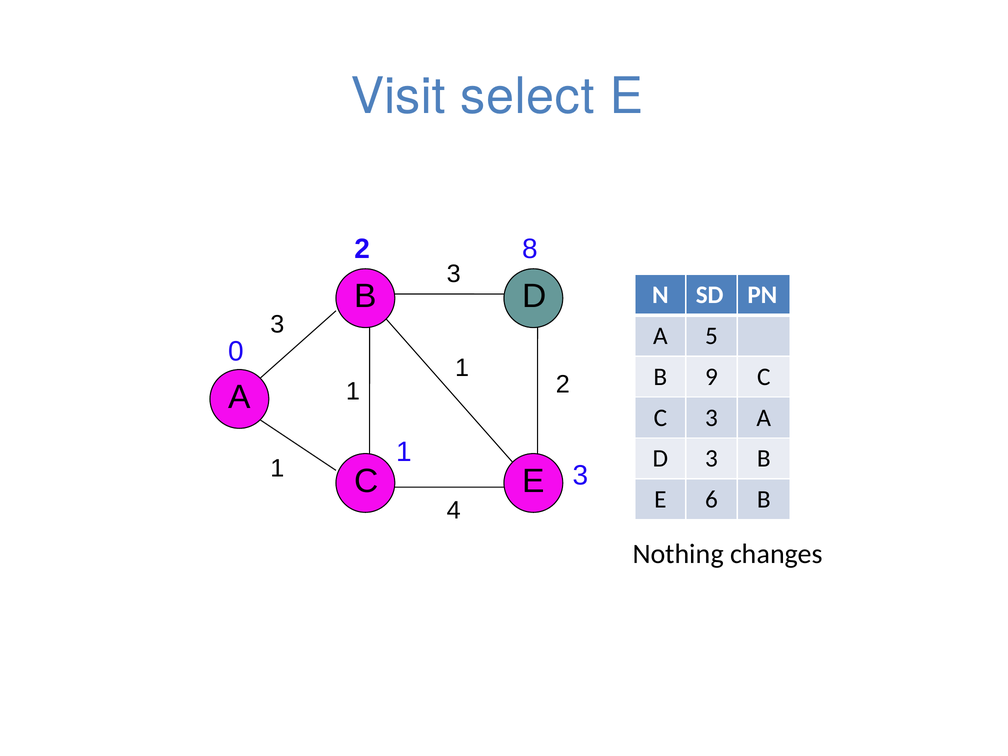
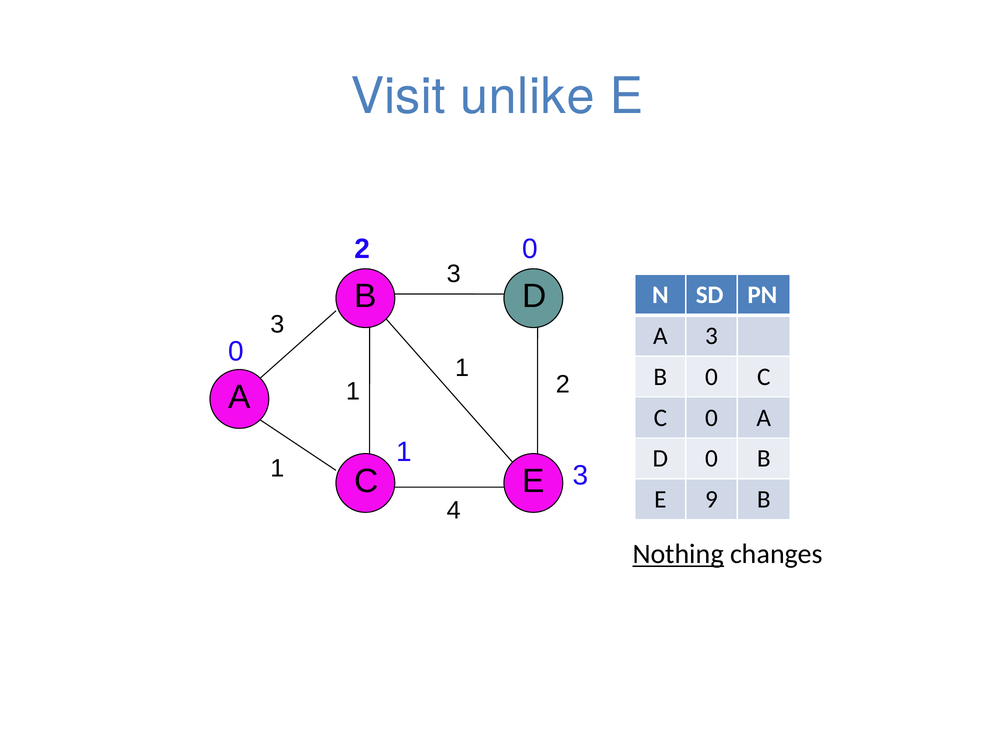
select: select -> unlike
2 8: 8 -> 0
A 5: 5 -> 3
B 9: 9 -> 0
C 3: 3 -> 0
D 3: 3 -> 0
6: 6 -> 9
Nothing underline: none -> present
